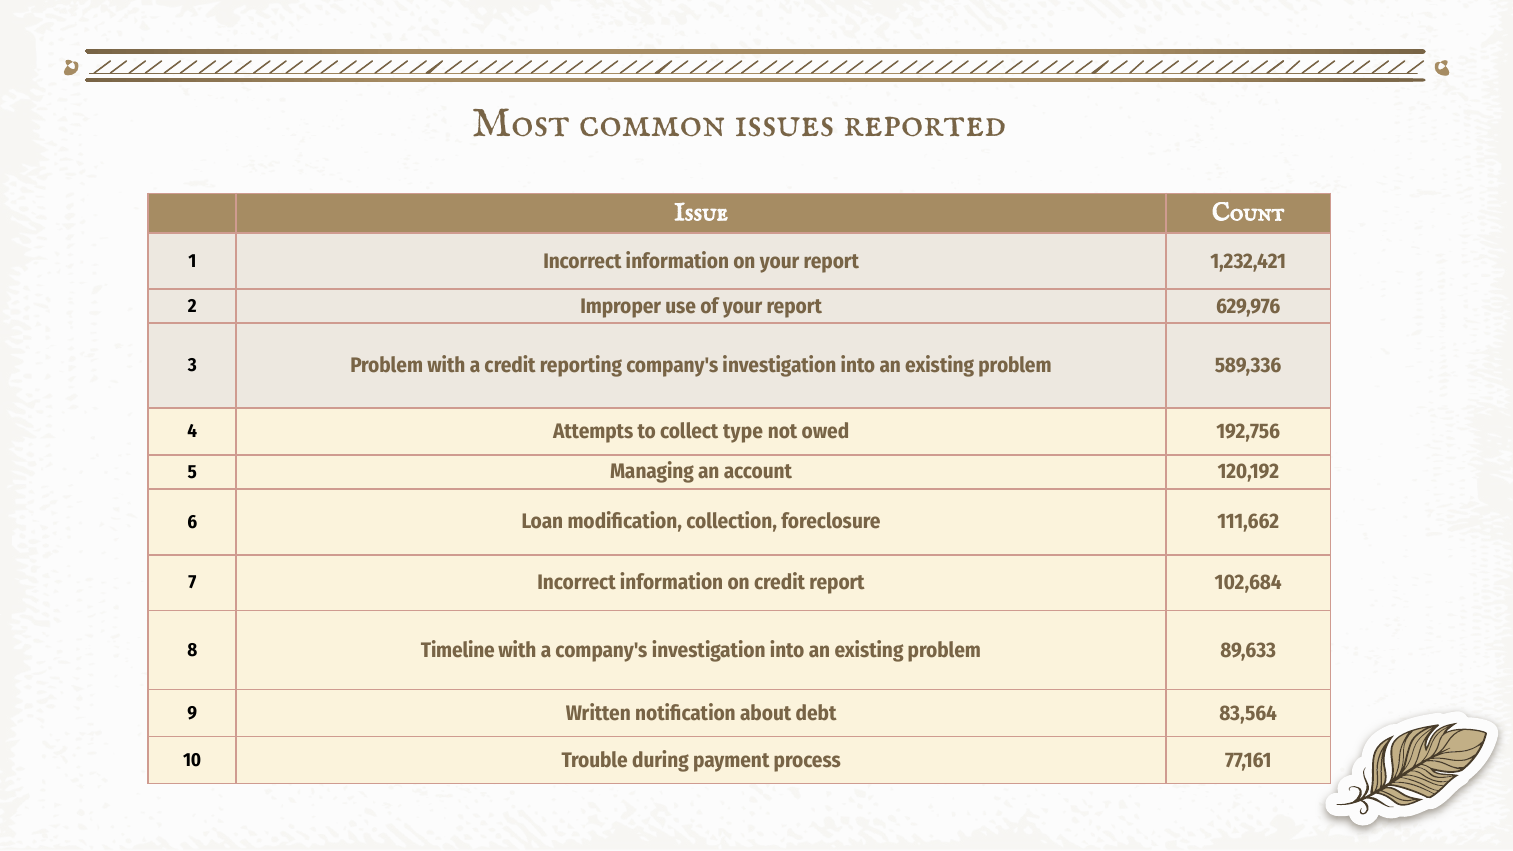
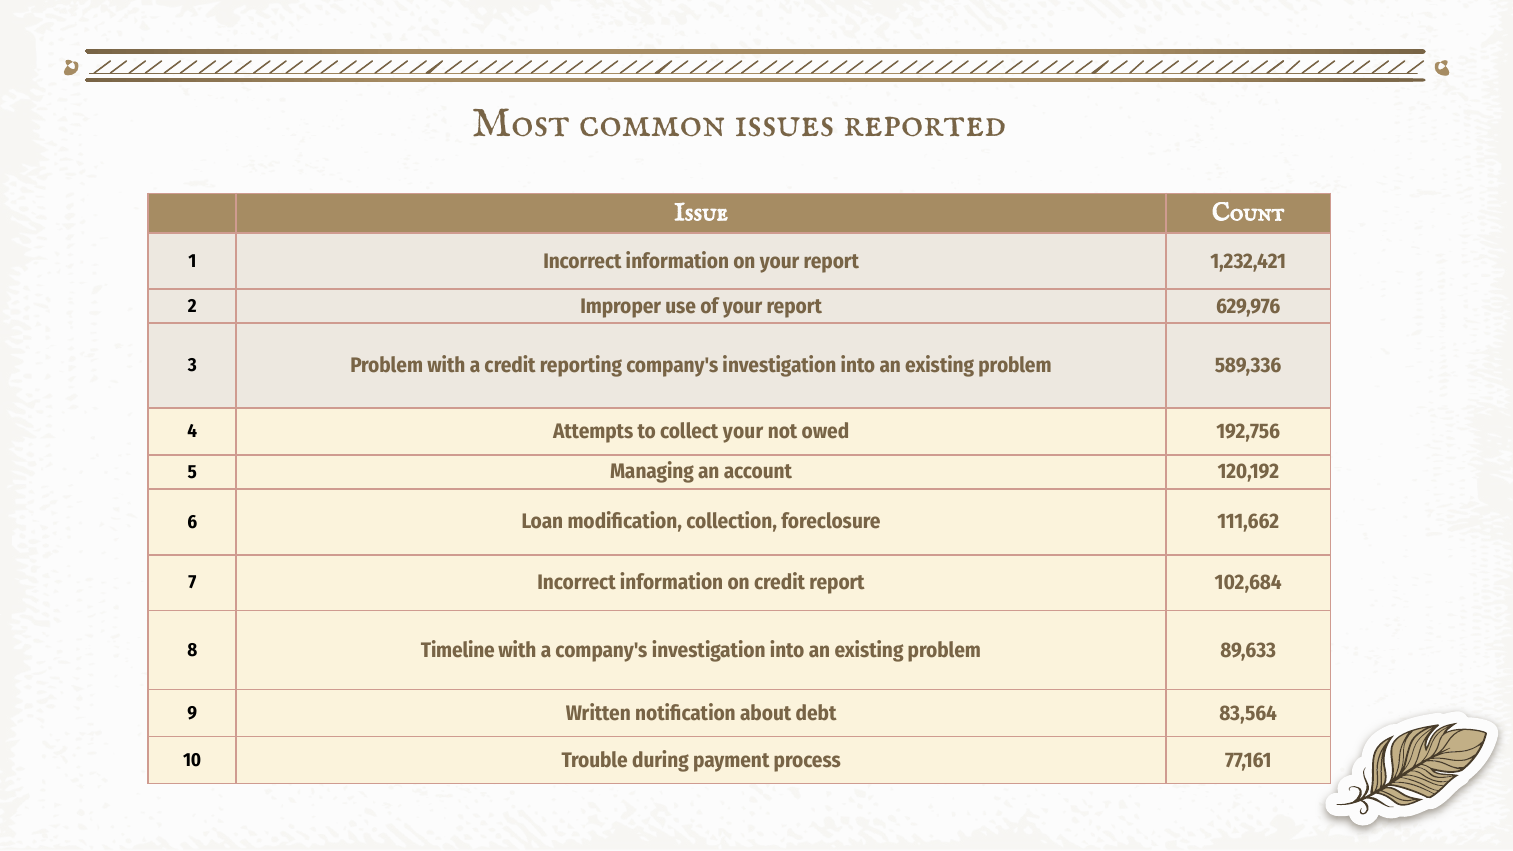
collect type: type -> your
